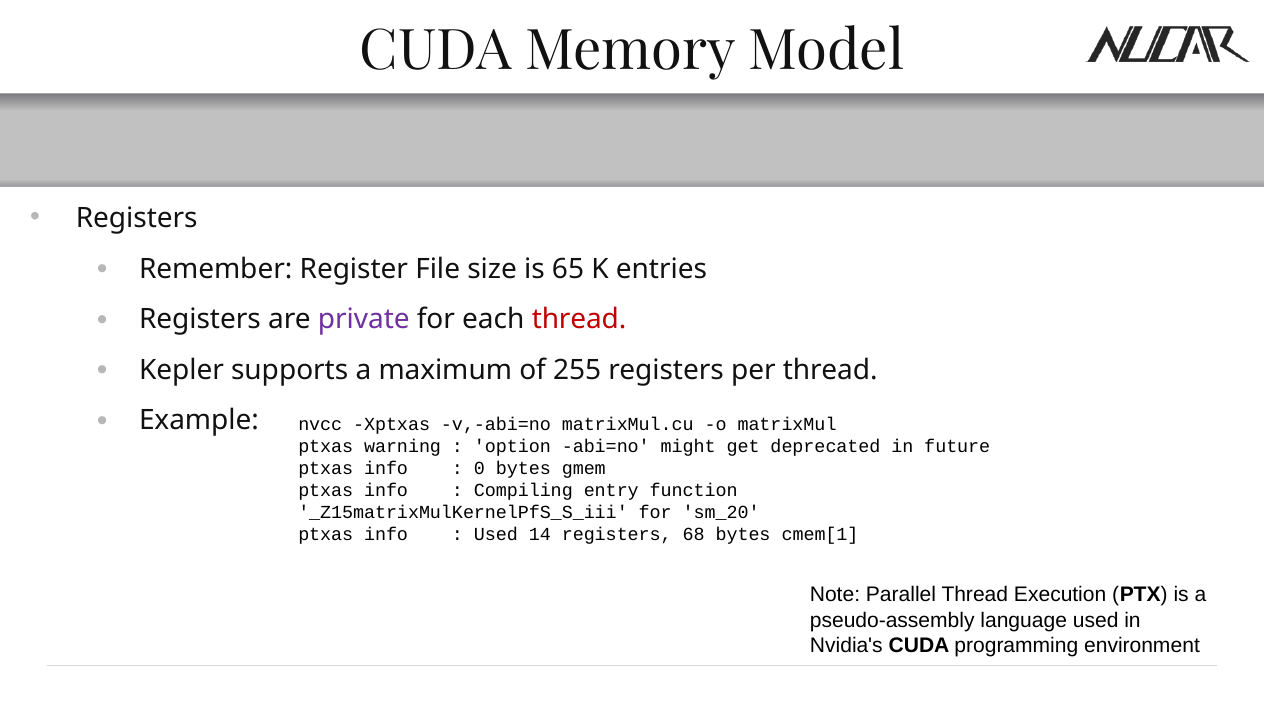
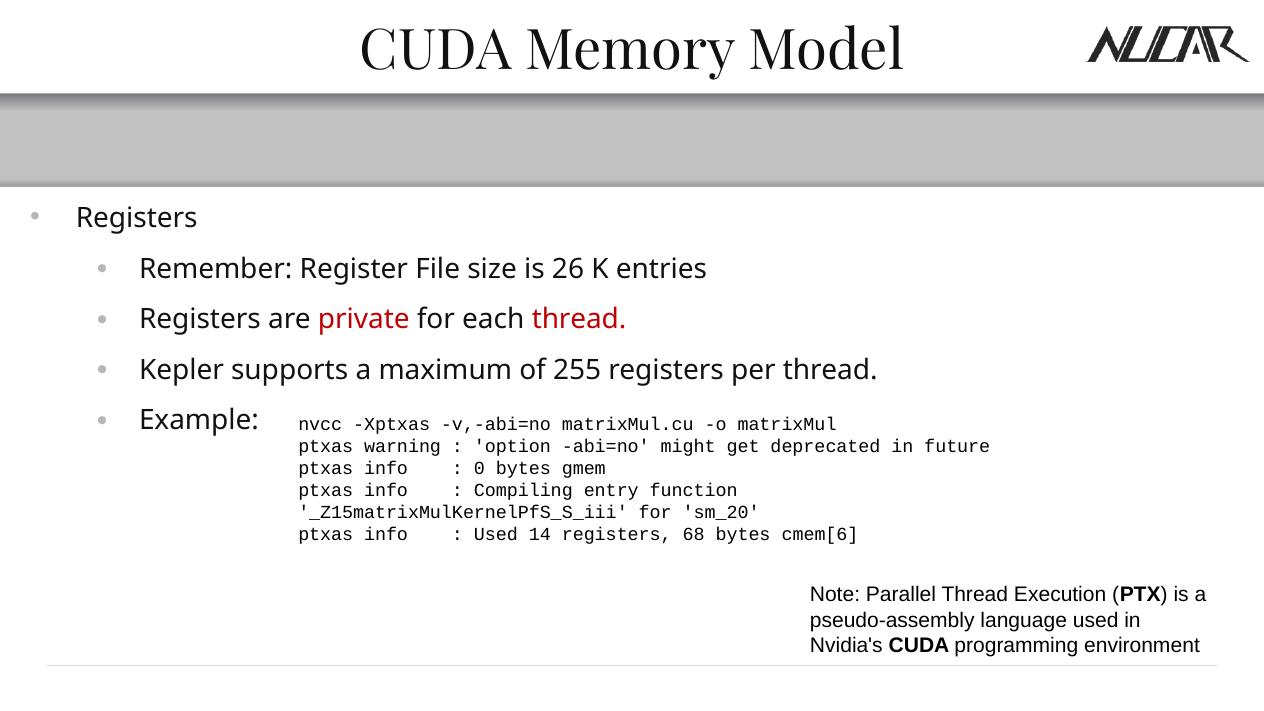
65: 65 -> 26
private colour: purple -> red
cmem[1: cmem[1 -> cmem[6
